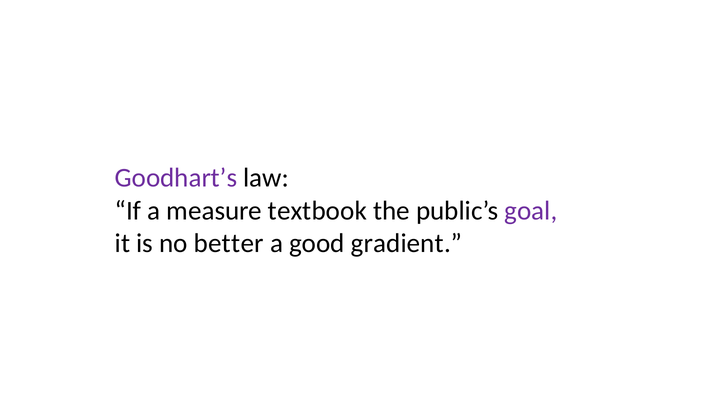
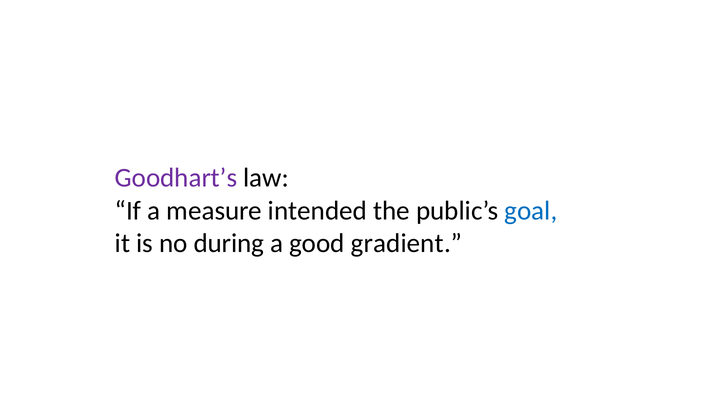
textbook: textbook -> intended
goal colour: purple -> blue
better: better -> during
